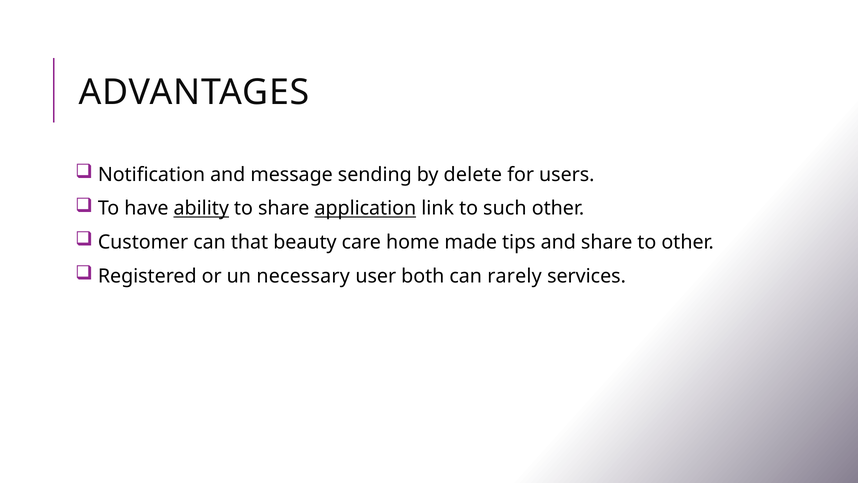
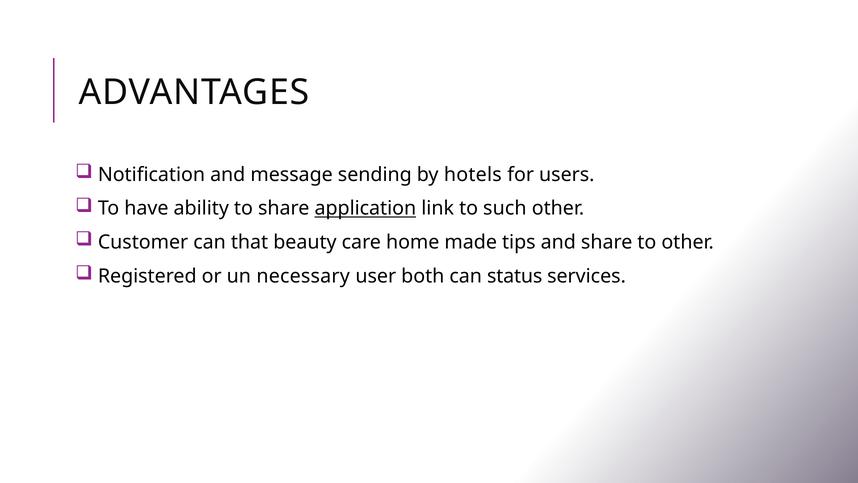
delete: delete -> hotels
ability underline: present -> none
rarely: rarely -> status
